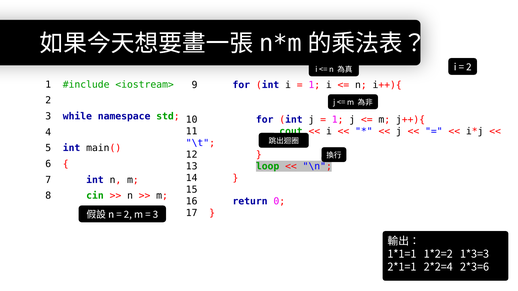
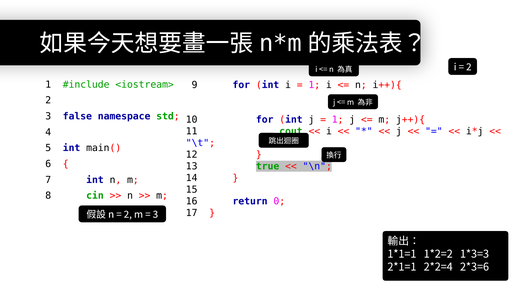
while: while -> false
loop: loop -> true
